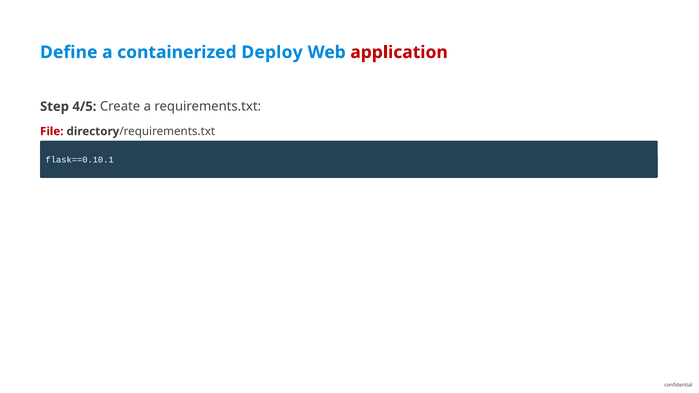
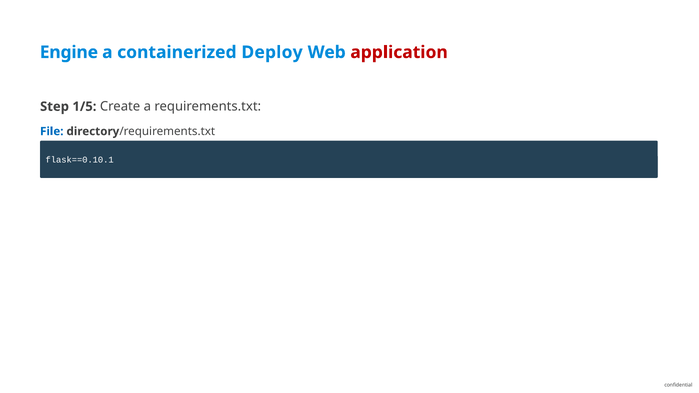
Define: Define -> Engine
4/5: 4/5 -> 1/5
File colour: red -> blue
